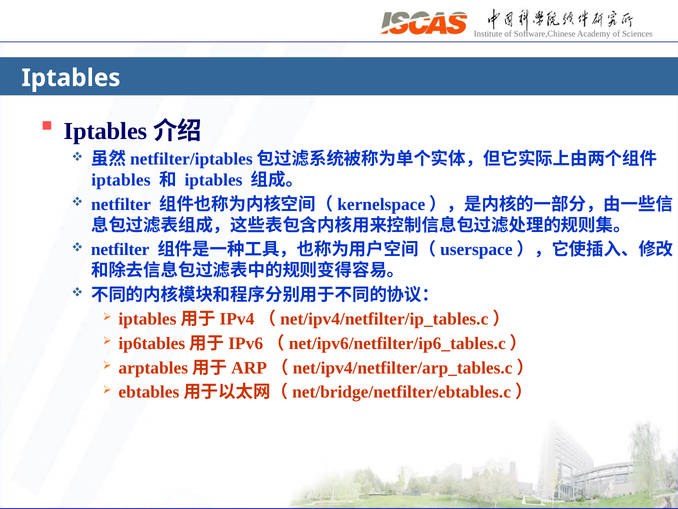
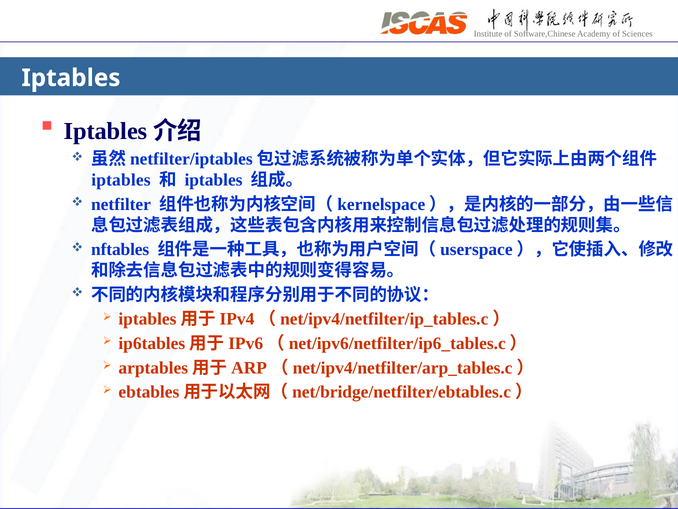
netfilter at (120, 249): netfilter -> nftables
